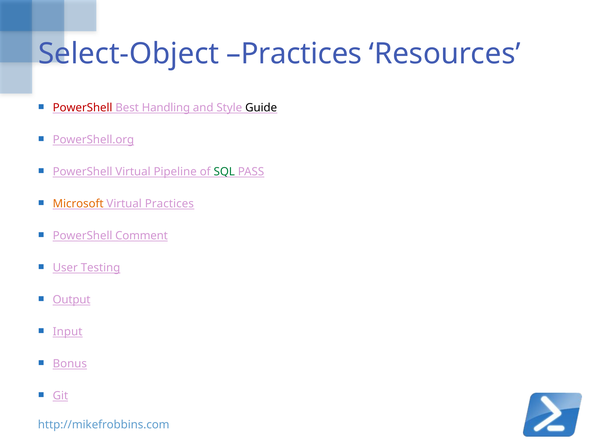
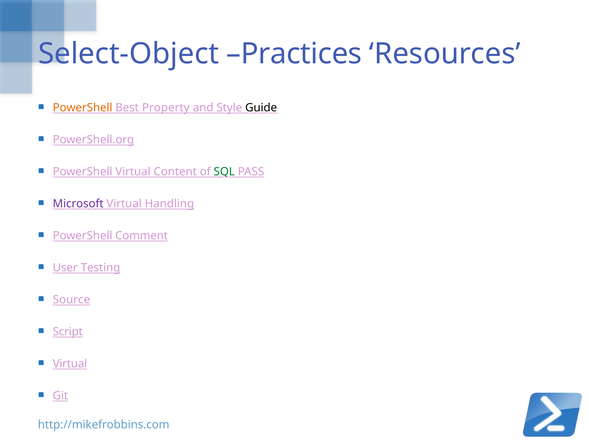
PowerShell at (83, 108) colour: red -> orange
Handling: Handling -> Property
Pipeline: Pipeline -> Content
Microsoft colour: orange -> purple
Virtual Practices: Practices -> Handling
Output: Output -> Source
Input: Input -> Script
Bonus at (70, 363): Bonus -> Virtual
